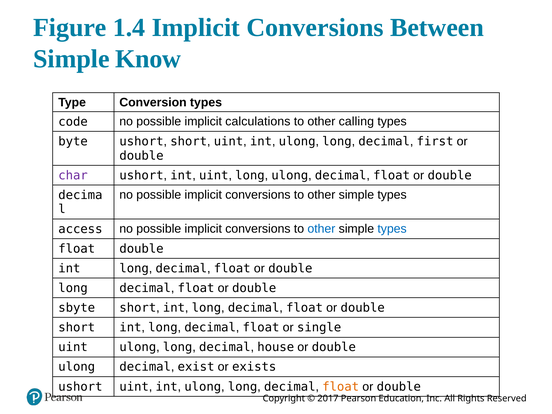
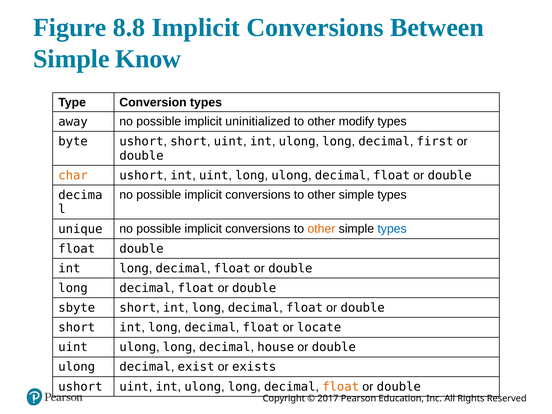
1.4: 1.4 -> 8.8
code: code -> away
calculations: calculations -> uninitialized
calling: calling -> modify
char colour: purple -> orange
access: access -> unique
other at (321, 229) colour: blue -> orange
single: single -> locate
